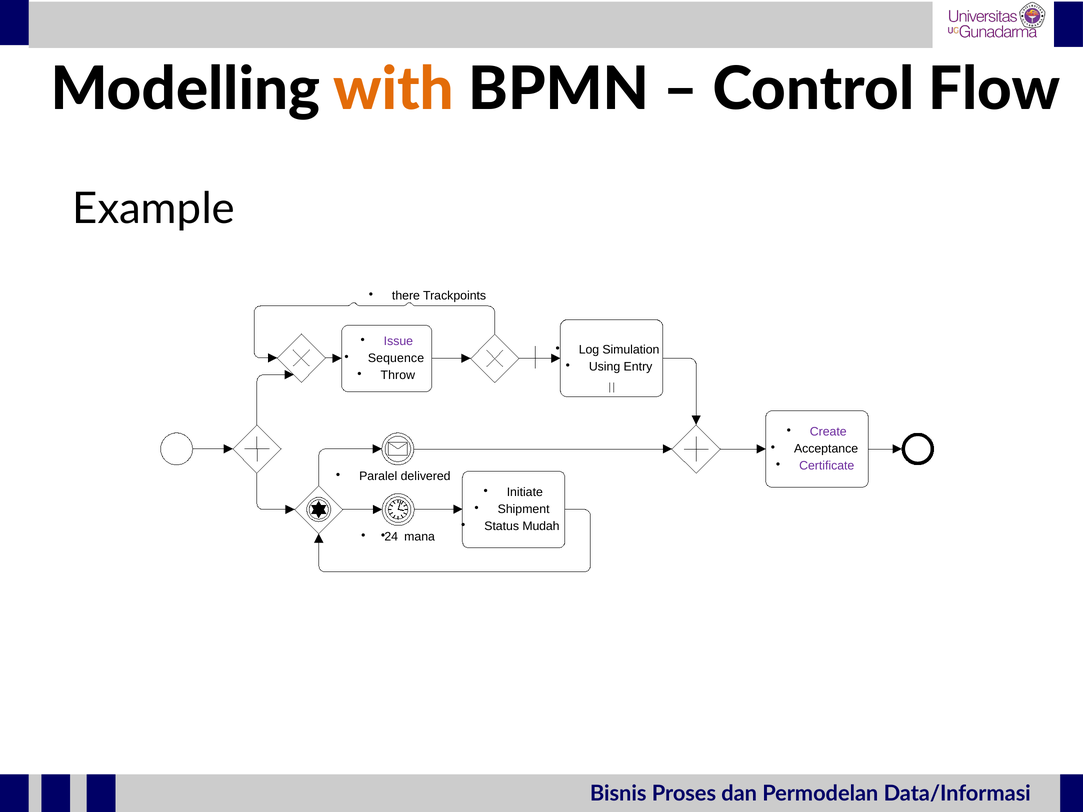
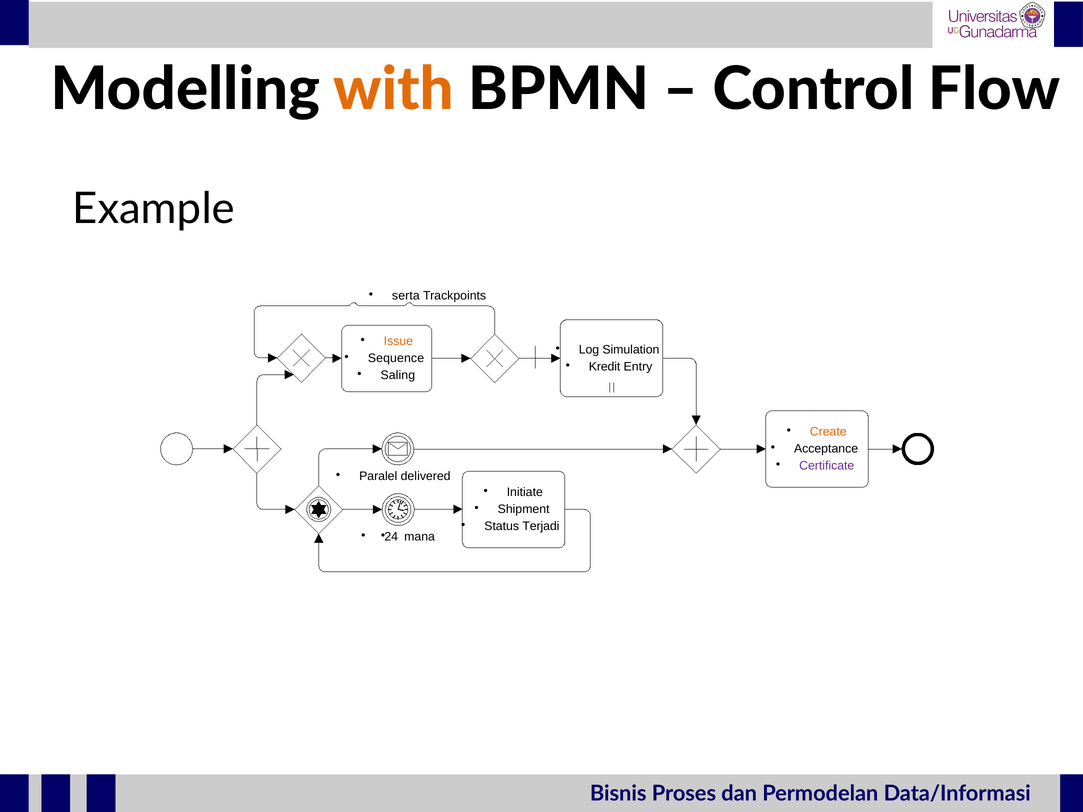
there: there -> serta
Issue colour: purple -> orange
Using: Using -> Kredit
Throw: Throw -> Saling
Create colour: purple -> orange
Mudah: Mudah -> Terjadi
